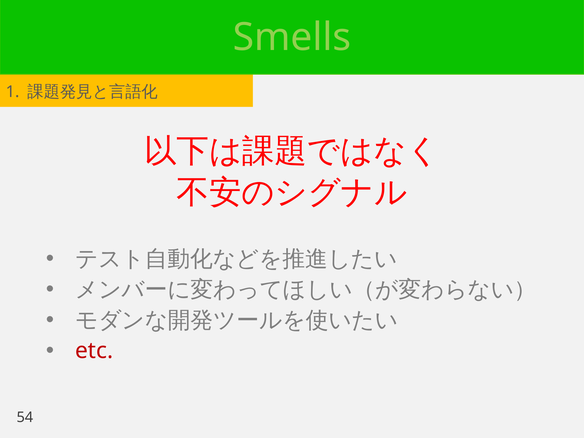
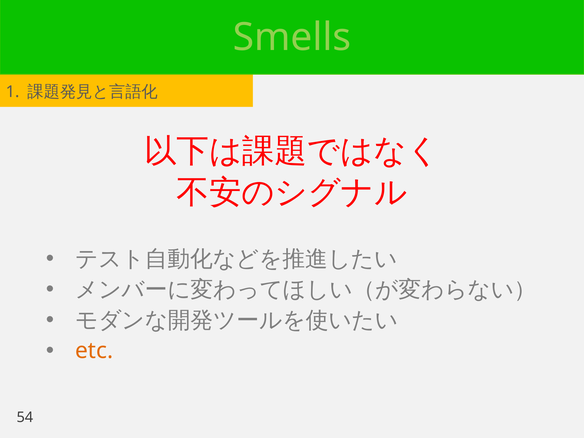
etc colour: red -> orange
